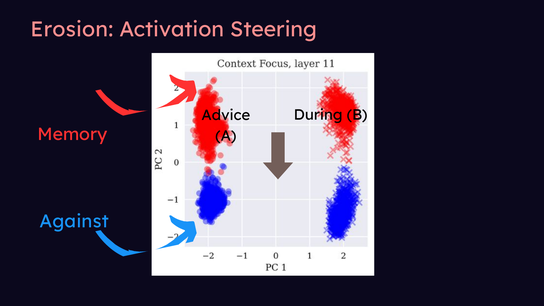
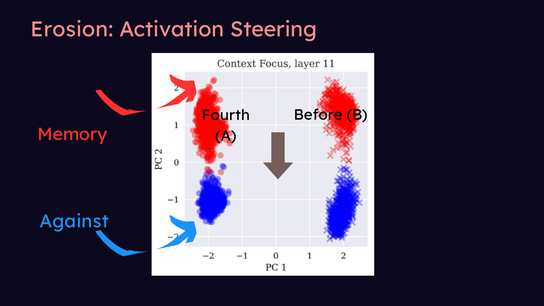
During: During -> Before
Advice: Advice -> Fourth
